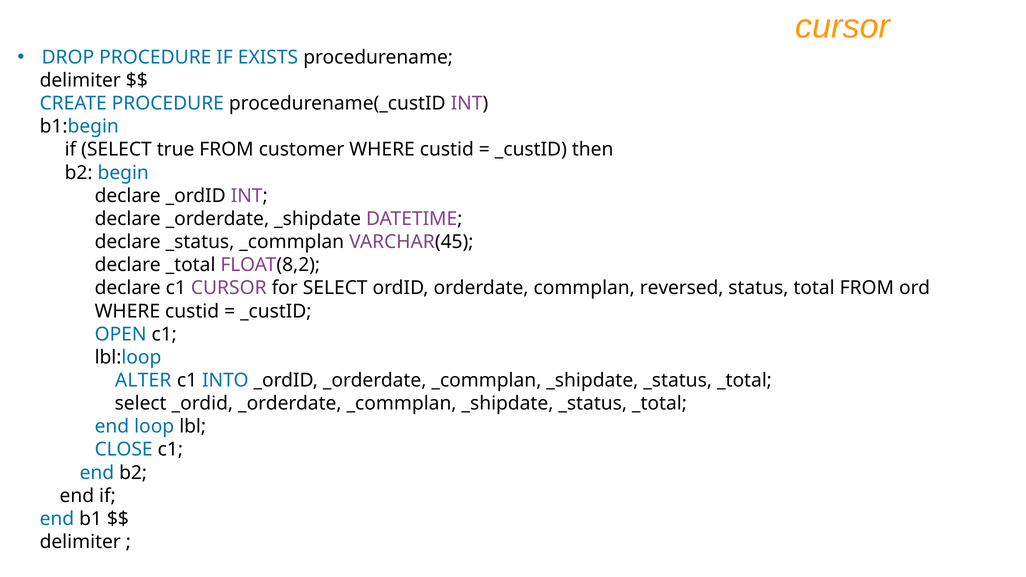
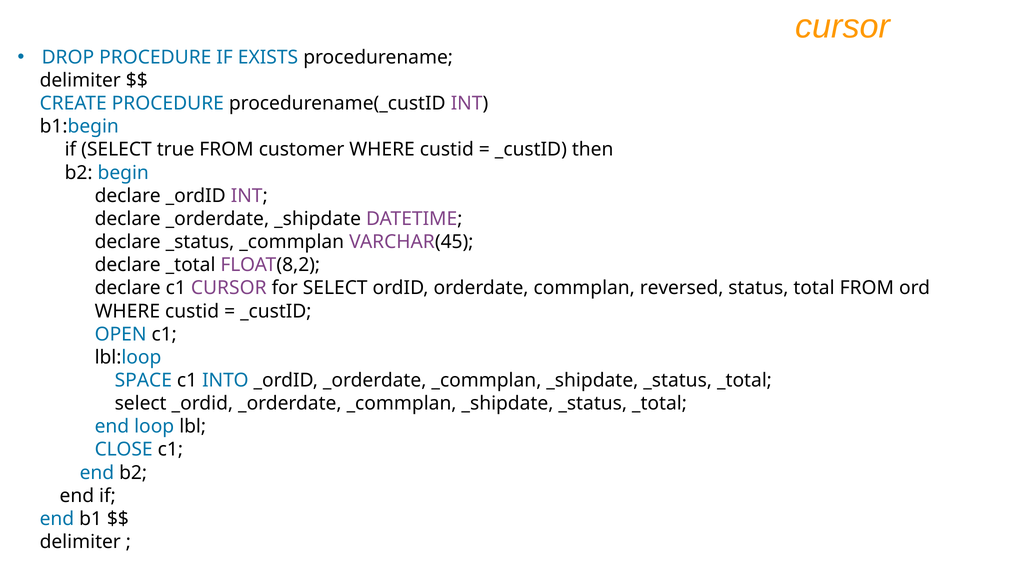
ALTER: ALTER -> SPACE
